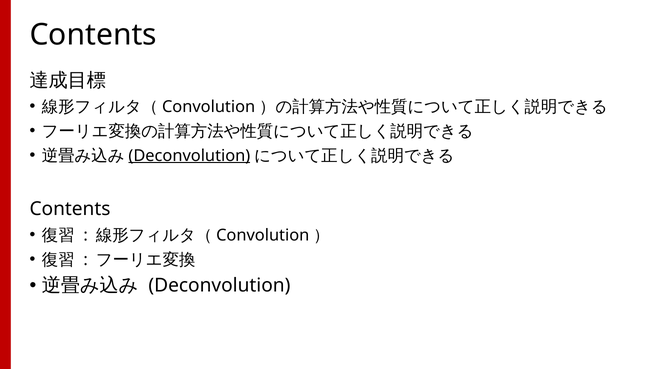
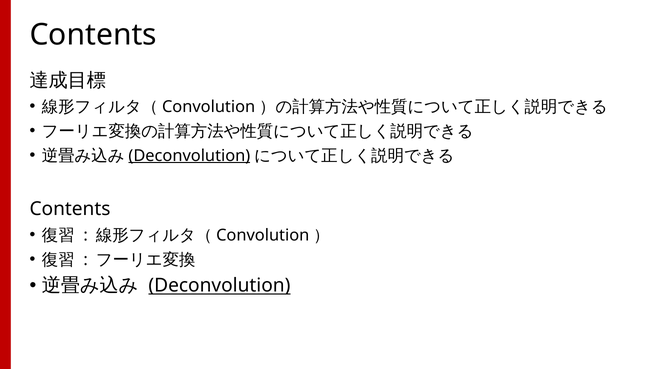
Deconvolution at (219, 286) underline: none -> present
